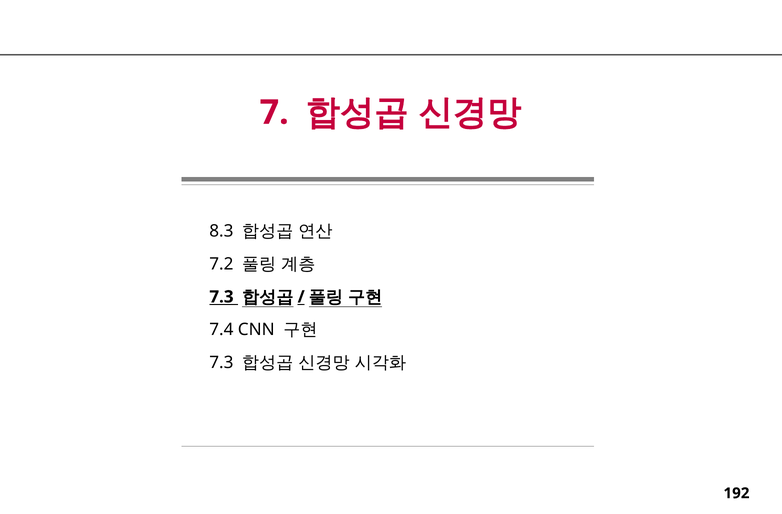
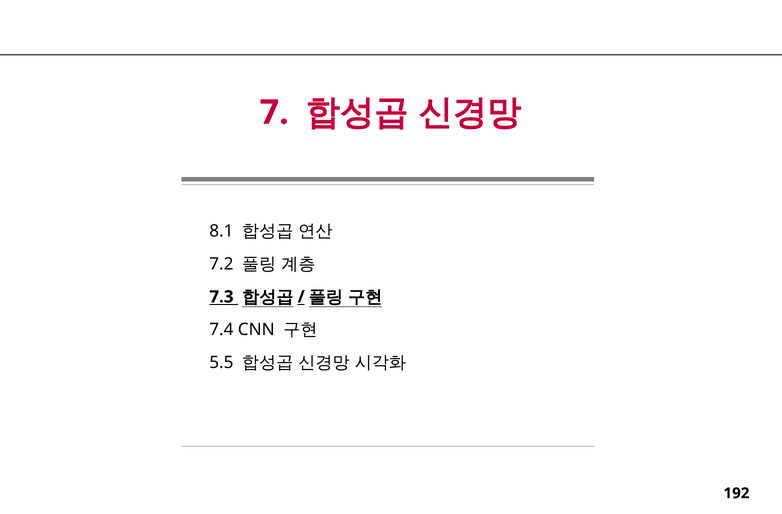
8.3: 8.3 -> 8.1
7.3 at (221, 362): 7.3 -> 5.5
